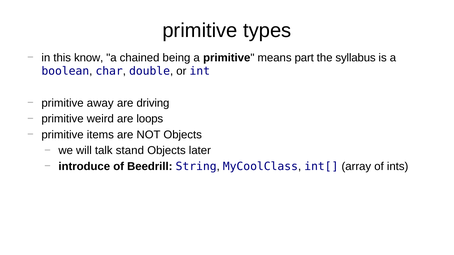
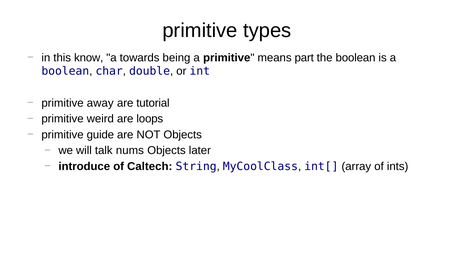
chained: chained -> towards
the syllabus: syllabus -> boolean
driving: driving -> tutorial
items: items -> guide
stand: stand -> nums
Beedrill: Beedrill -> Caltech
